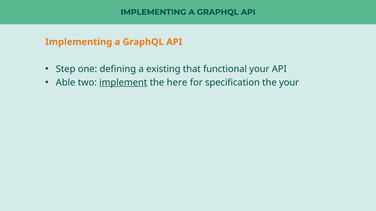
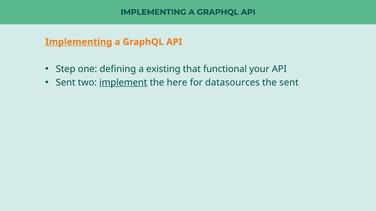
Implementing at (79, 42) underline: none -> present
Able at (66, 83): Able -> Sent
specification: specification -> datasources
the your: your -> sent
